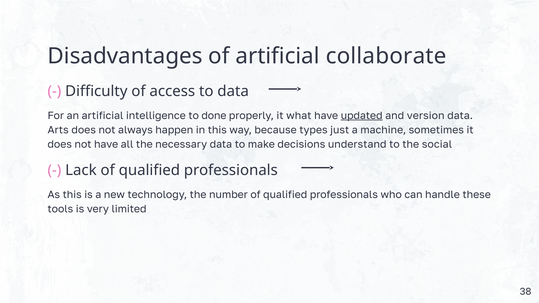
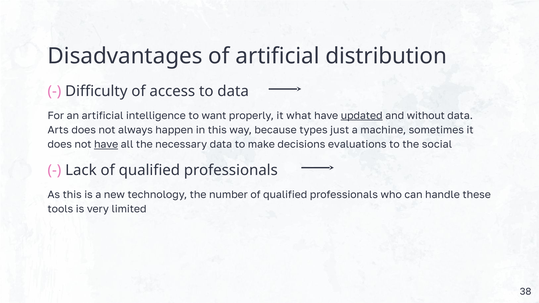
collaborate: collaborate -> distribution
done: done -> want
version: version -> without
have at (106, 145) underline: none -> present
understand: understand -> evaluations
